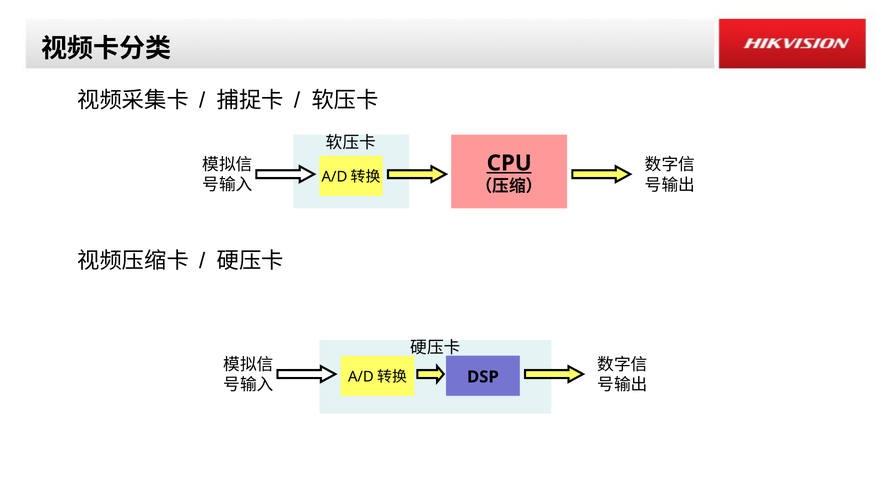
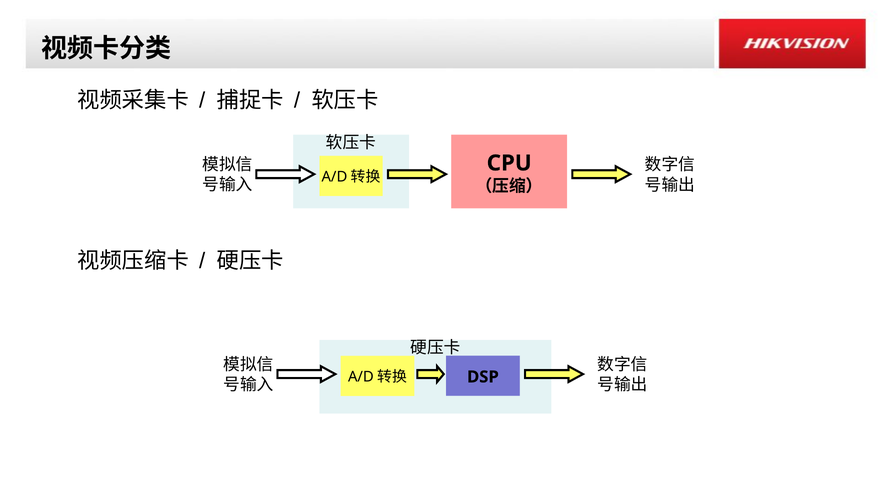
CPU underline: present -> none
